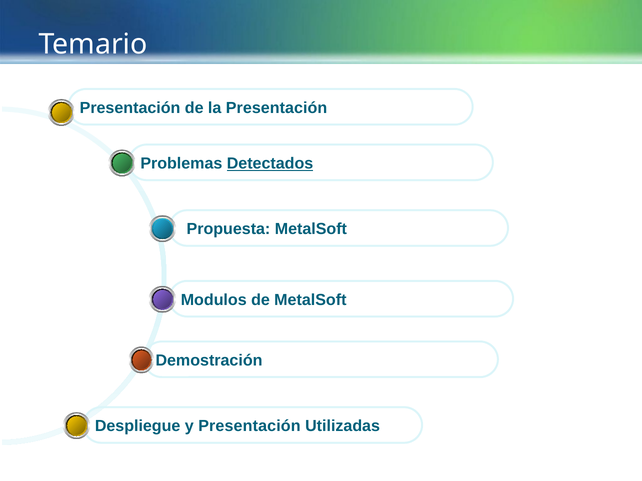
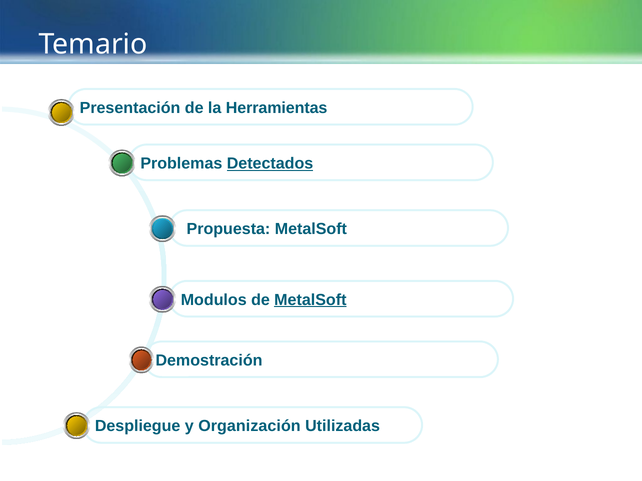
la Presentación: Presentación -> Herramientas
MetalSoft at (310, 300) underline: none -> present
y Presentación: Presentación -> Organización
